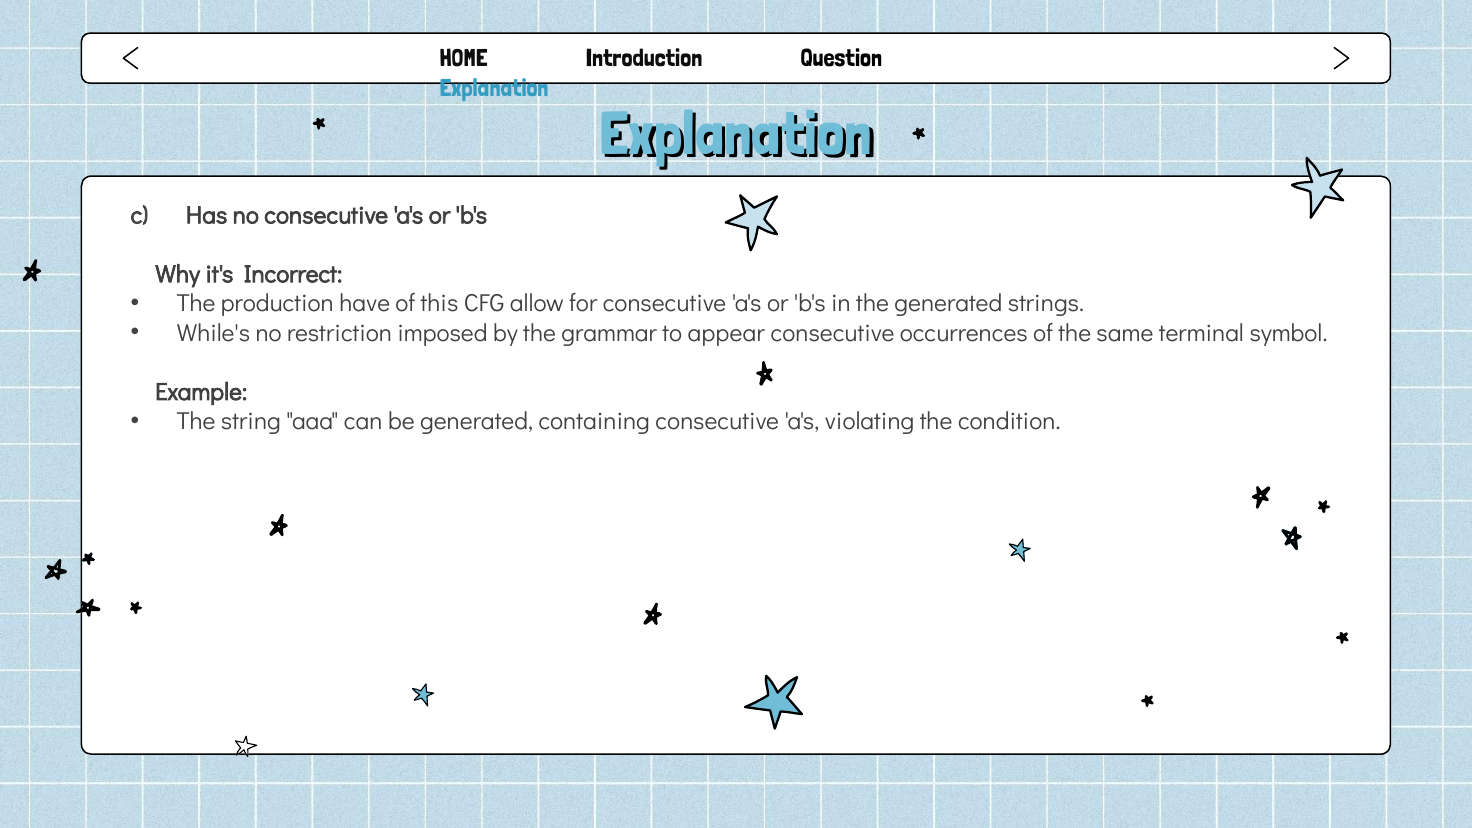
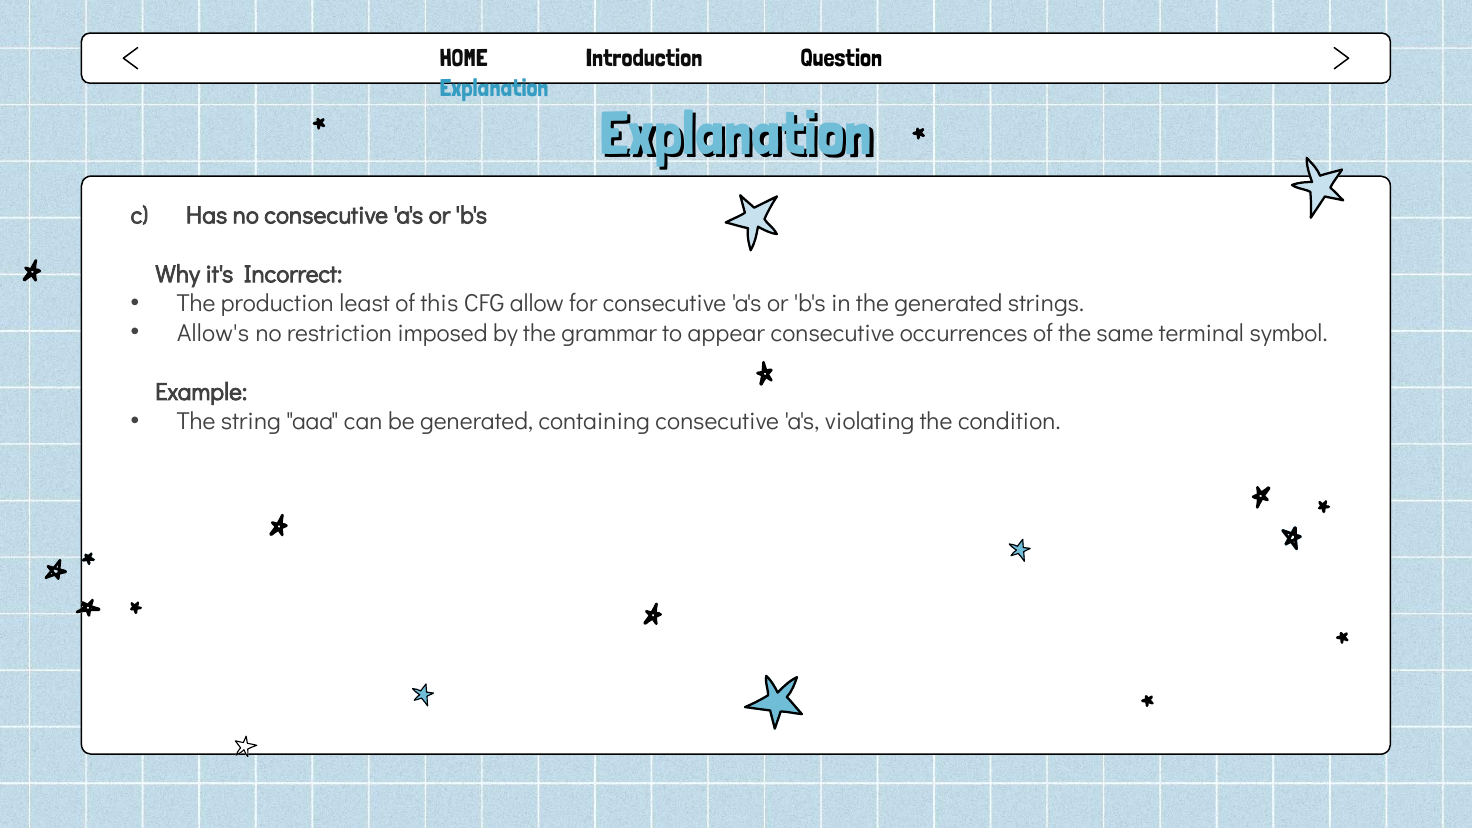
have: have -> least
While's: While's -> Allow's
